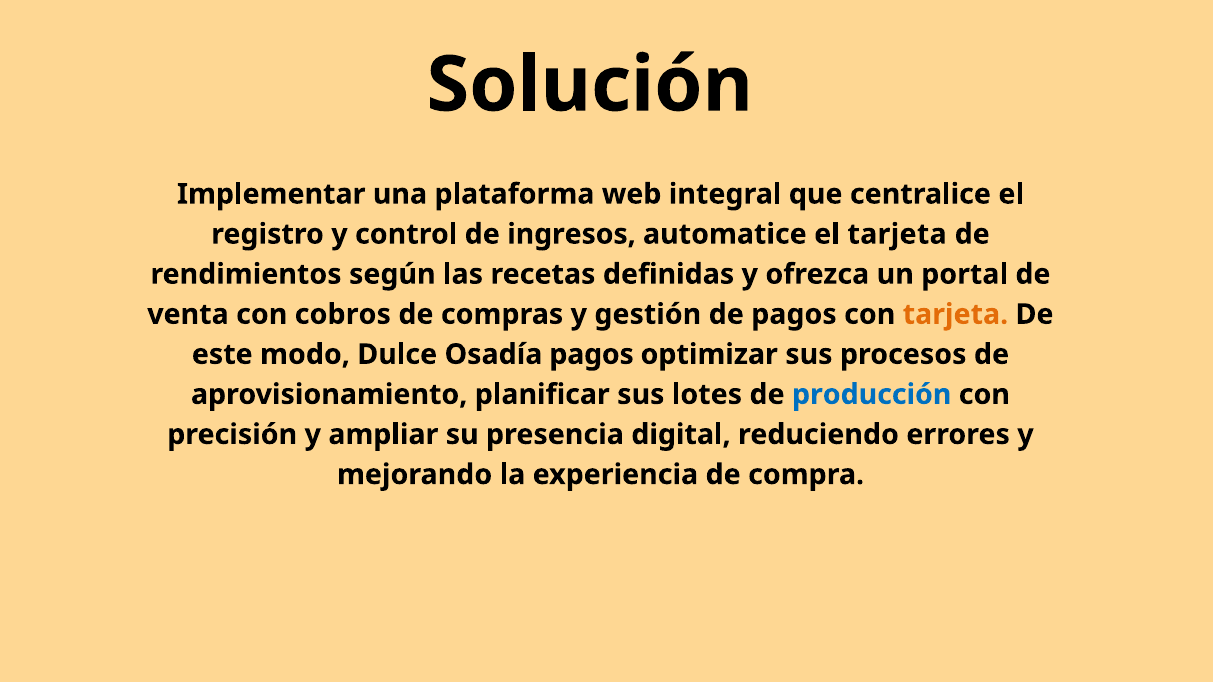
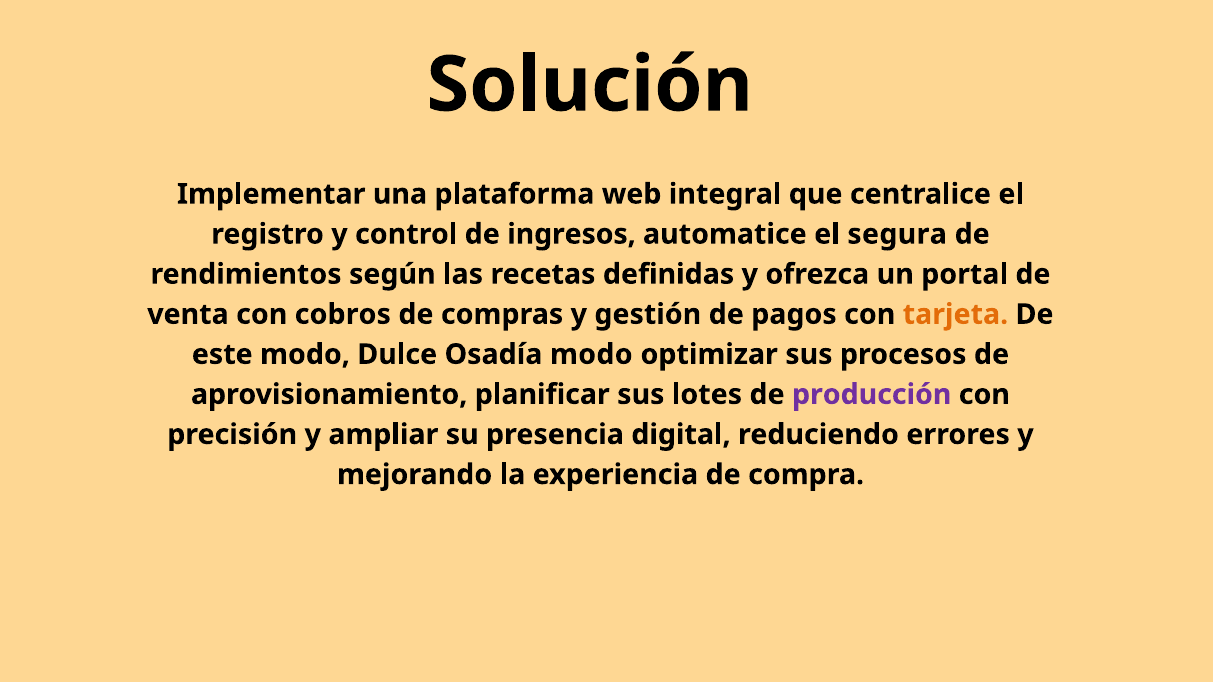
el tarjeta: tarjeta -> segura
Osadía pagos: pagos -> modo
producción colour: blue -> purple
